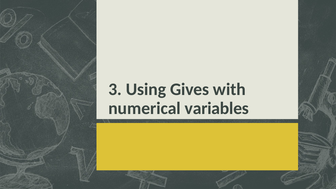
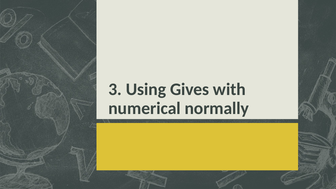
variables: variables -> normally
